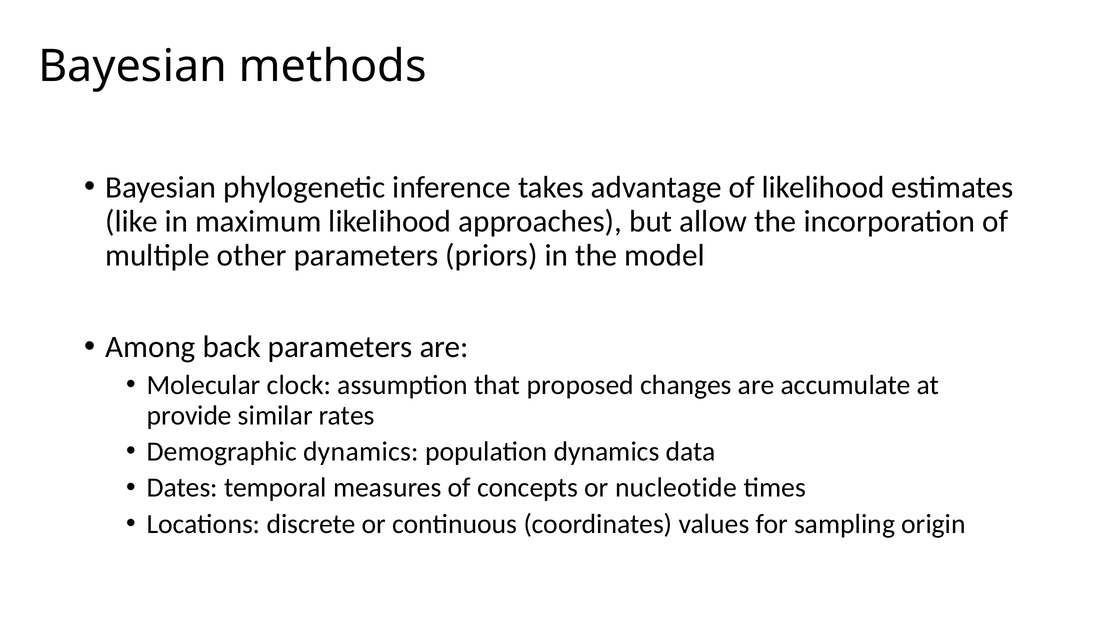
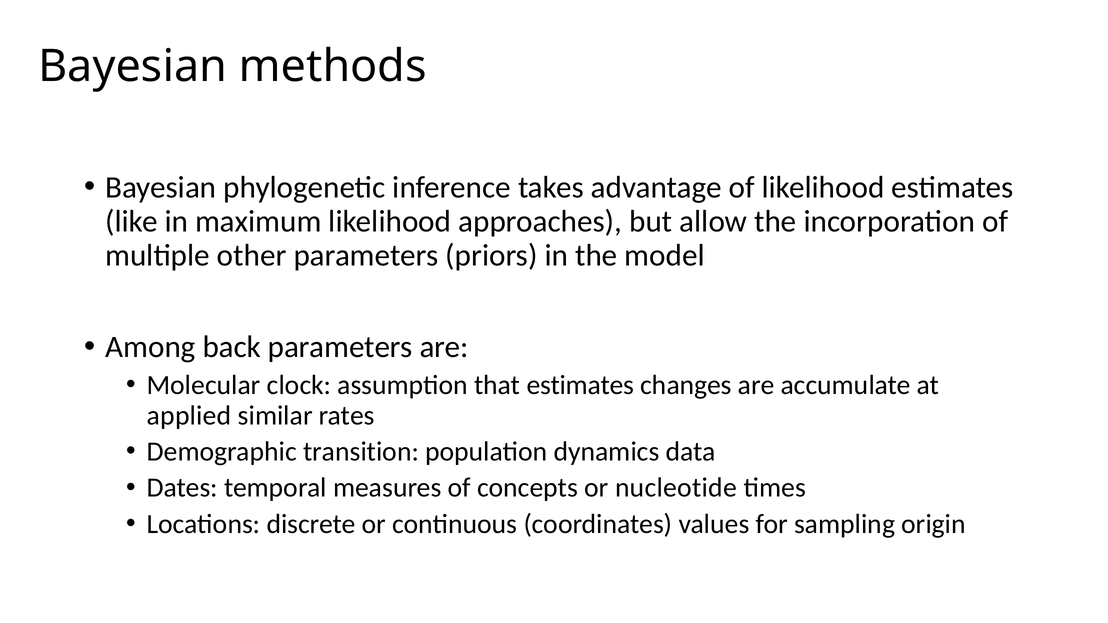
that proposed: proposed -> estimates
provide: provide -> applied
Demographic dynamics: dynamics -> transition
